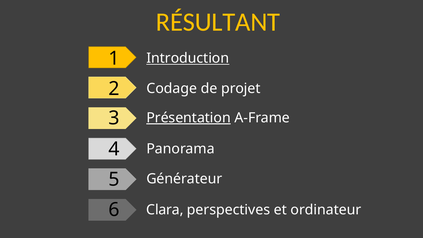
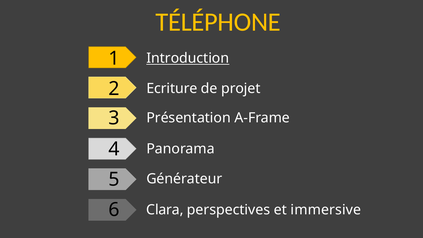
RÉSULTANT: RÉSULTANT -> TÉLÉPHONE
Codage: Codage -> Ecriture
Présentation underline: present -> none
ordinateur: ordinateur -> immersive
